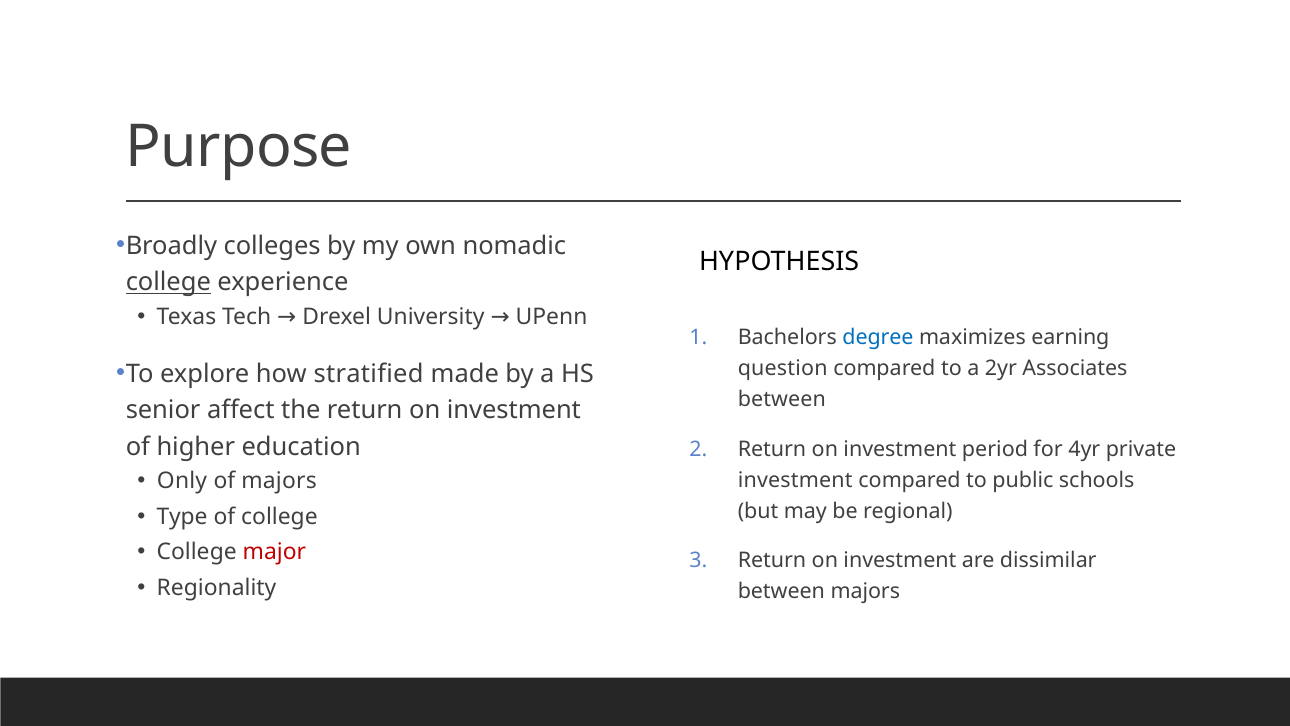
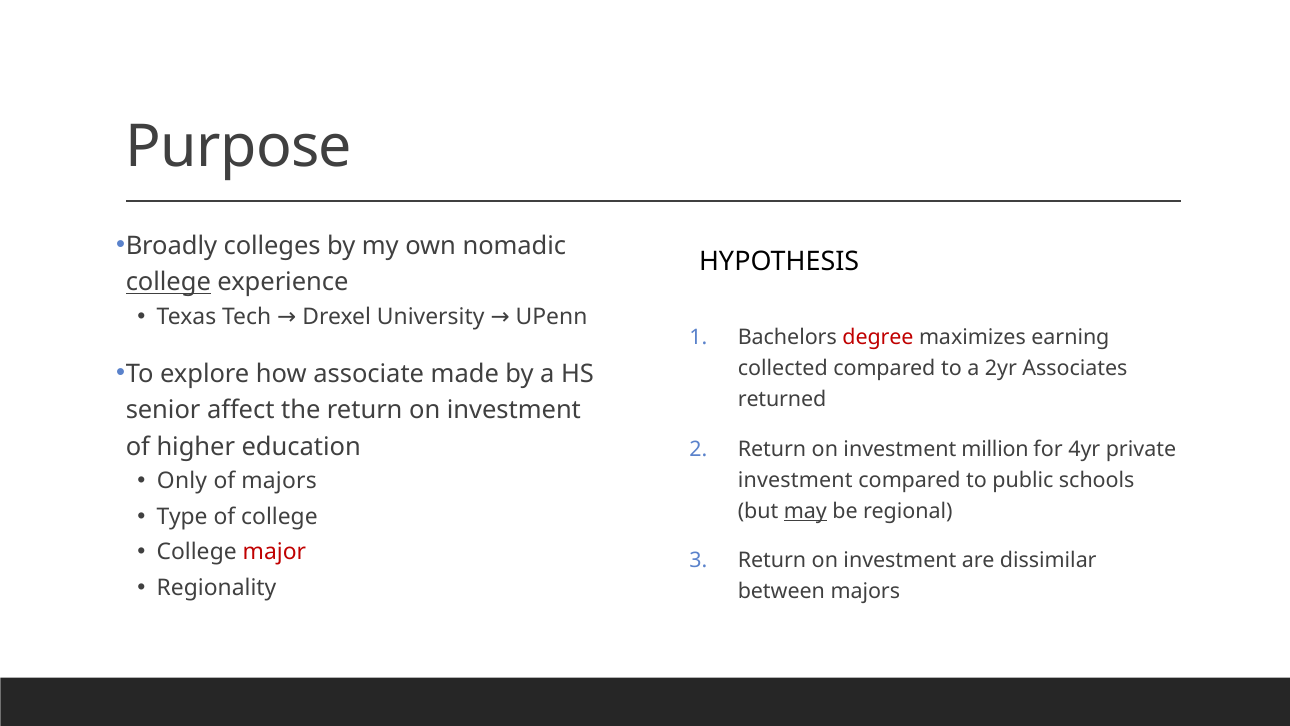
degree colour: blue -> red
stratified: stratified -> associate
question: question -> collected
between at (782, 399): between -> returned
period: period -> million
may underline: none -> present
